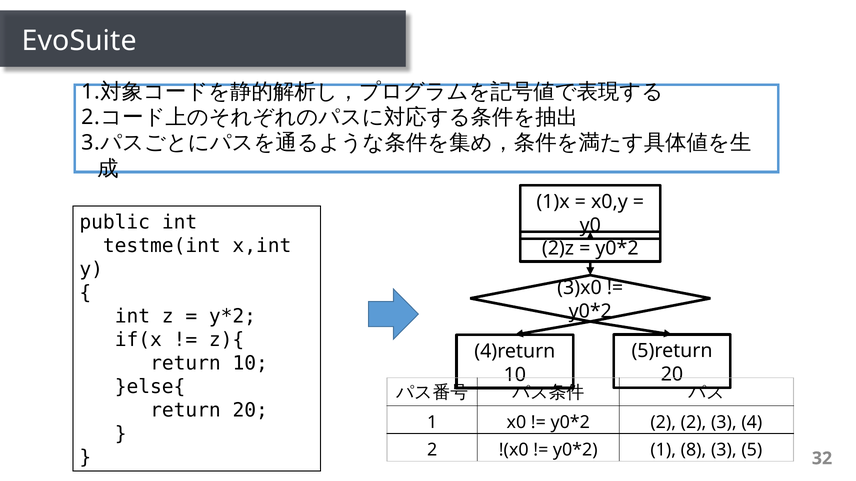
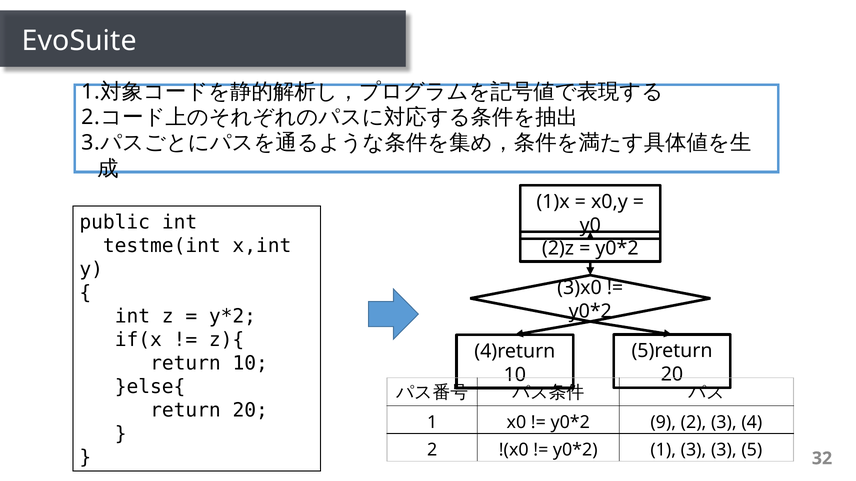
2 at (663, 423): 2 -> 9
1 8: 8 -> 3
